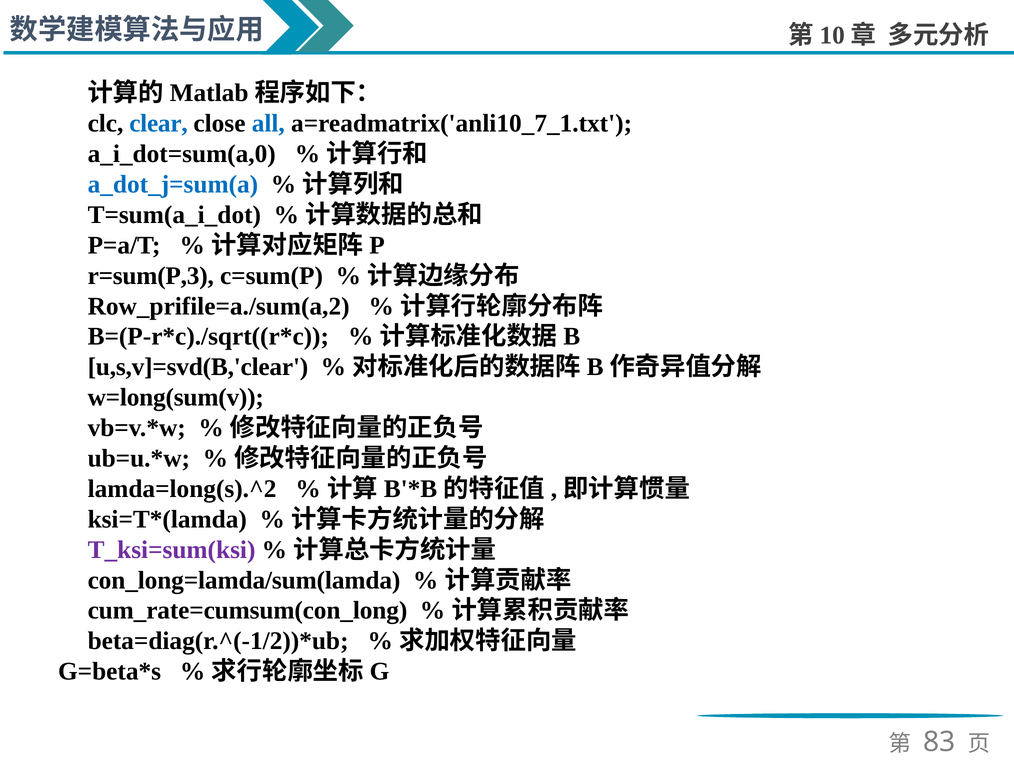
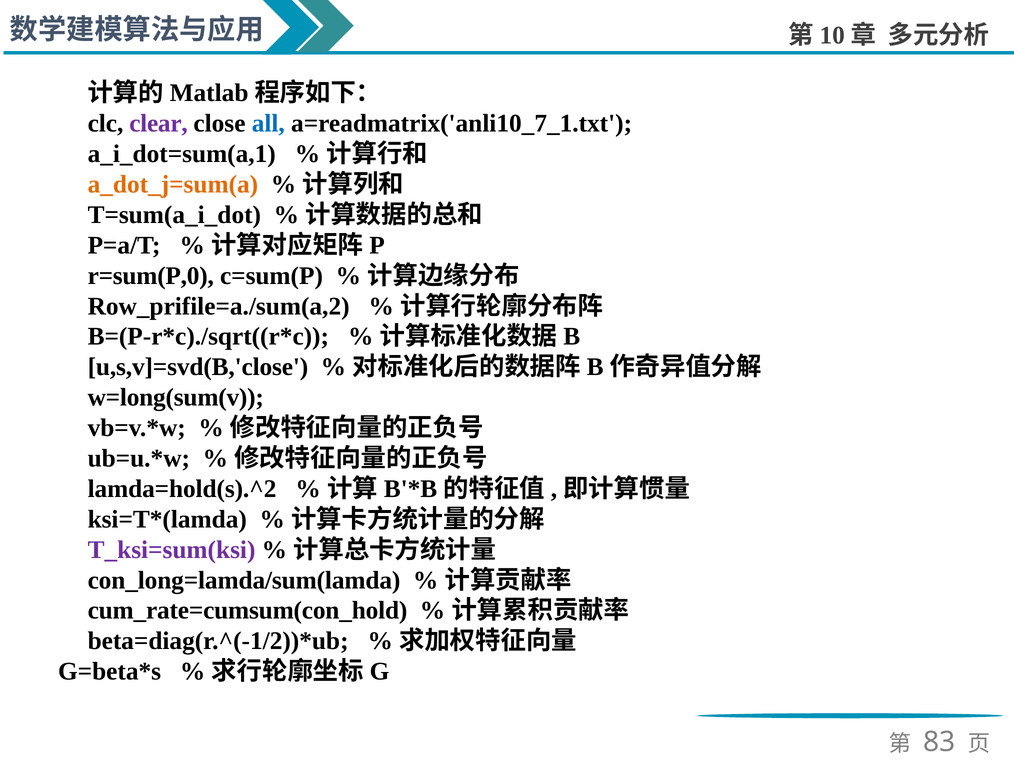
clear colour: blue -> purple
a_i_dot=sum(a,0: a_i_dot=sum(a,0 -> a_i_dot=sum(a,1
a_dot_j=sum(a colour: blue -> orange
r=sum(P,3: r=sum(P,3 -> r=sum(P,0
u,s,v]=svd(B,'clear: u,s,v]=svd(B,'clear -> u,s,v]=svd(B,'close
lamda=long(s).^2: lamda=long(s).^2 -> lamda=hold(s).^2
cum_rate=cumsum(con_long: cum_rate=cumsum(con_long -> cum_rate=cumsum(con_hold
